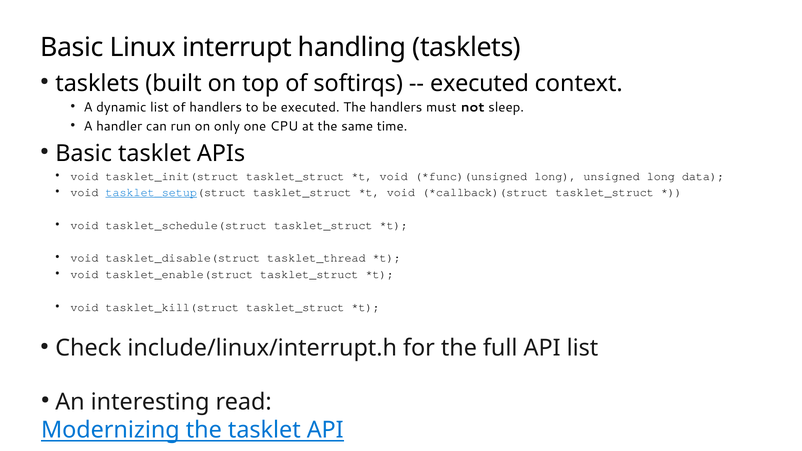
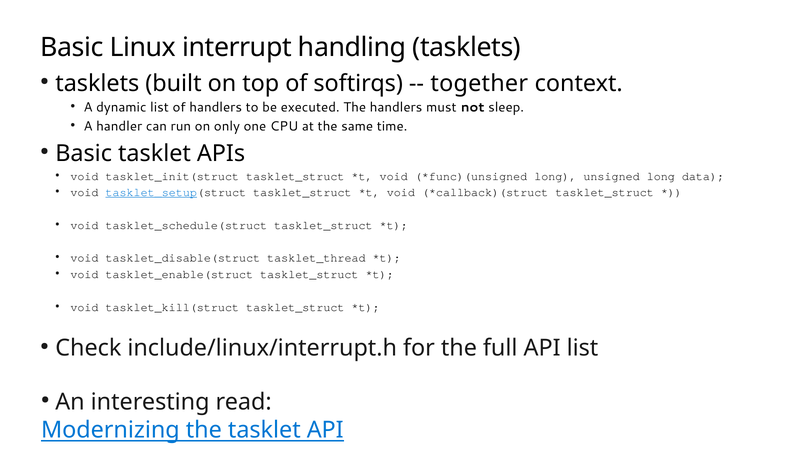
executed at (480, 83): executed -> together
